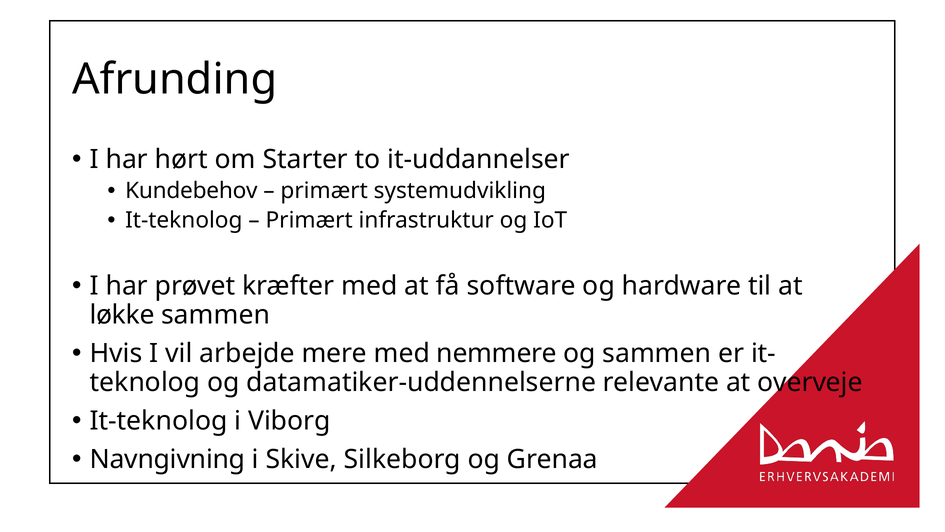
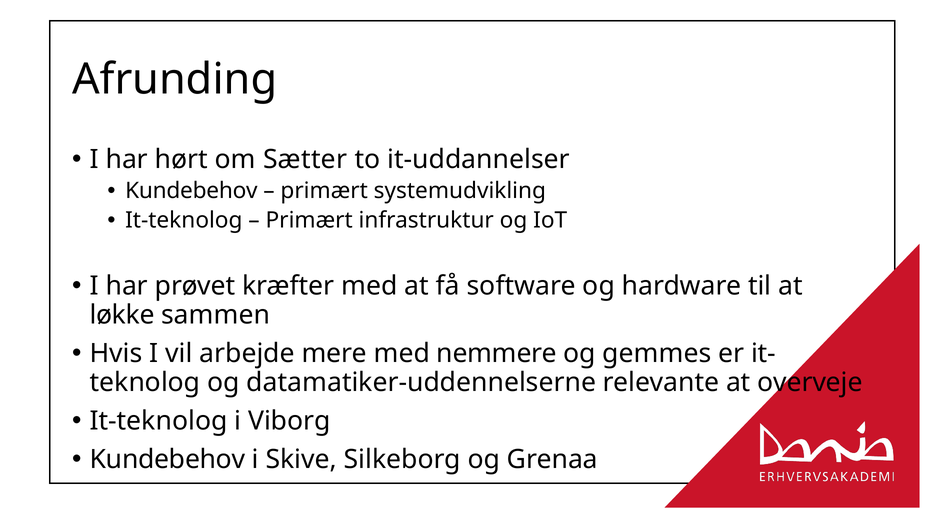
Starter: Starter -> Sætter
og sammen: sammen -> gemmes
Navngivning at (167, 459): Navngivning -> Kundebehov
